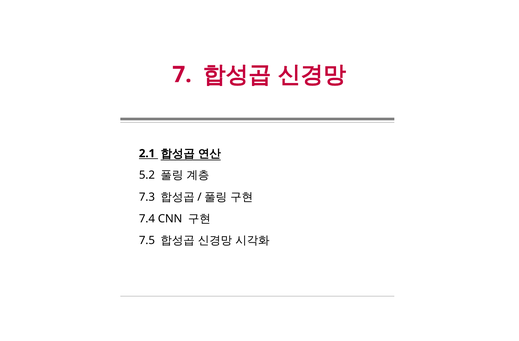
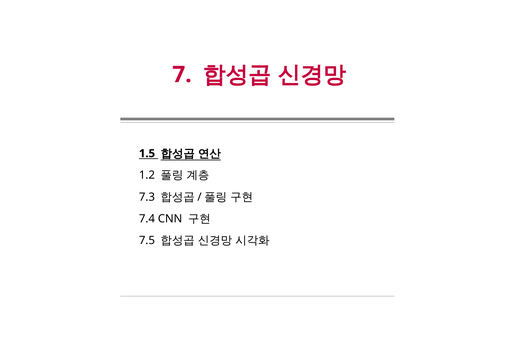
2.1: 2.1 -> 1.5
5.2: 5.2 -> 1.2
